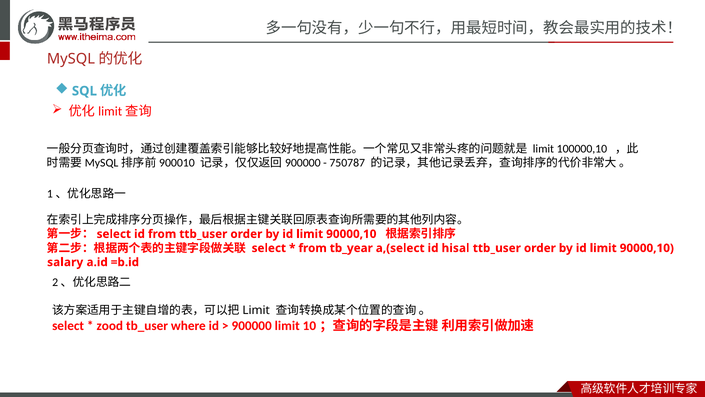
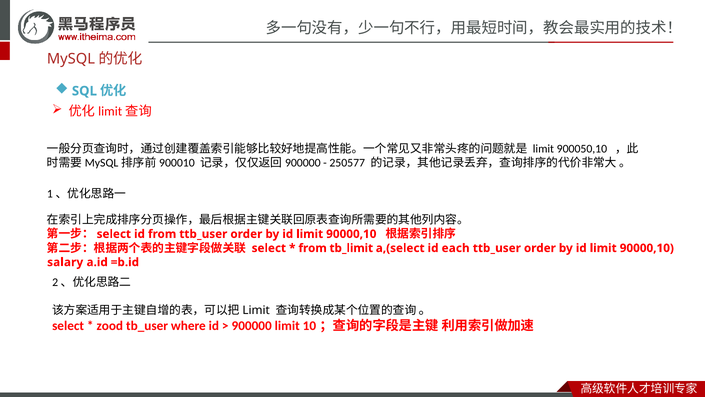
100000,10: 100000,10 -> 900050,10
750787: 750787 -> 250577
tb_year: tb_year -> tb_limit
hisal: hisal -> each
